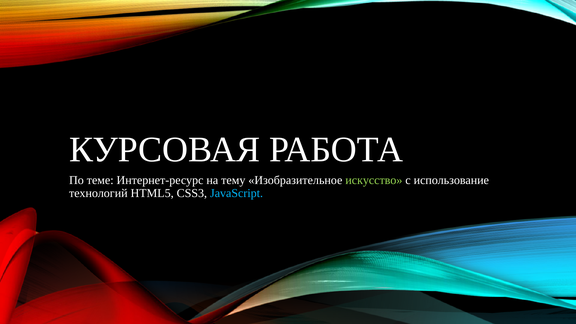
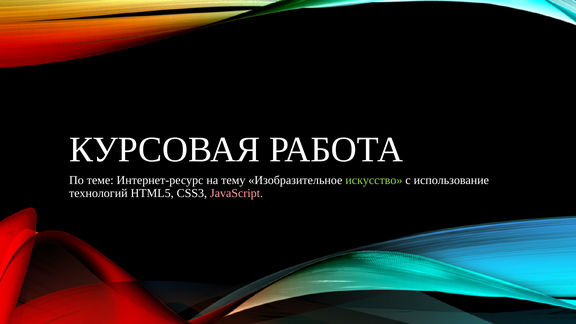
JavaScript colour: light blue -> pink
